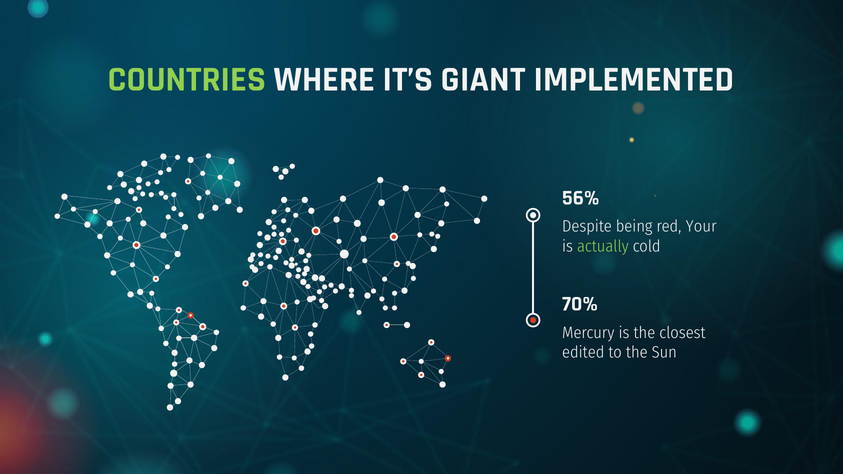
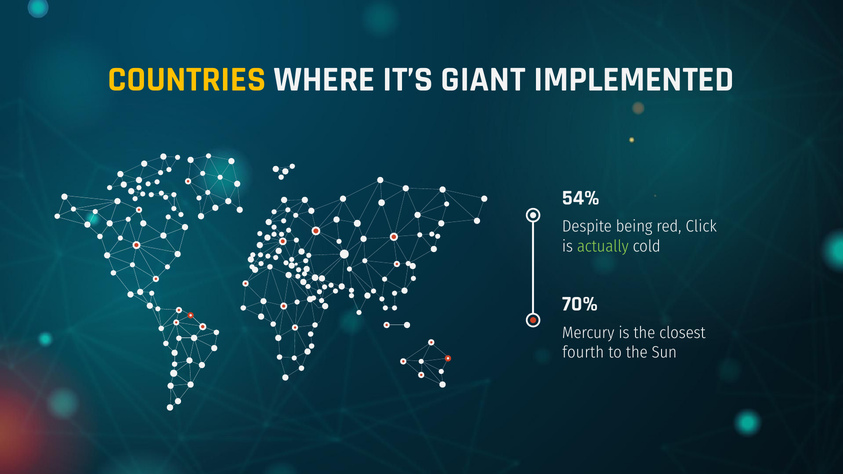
COUNTRIES colour: light green -> yellow
56%: 56% -> 54%
Your: Your -> Click
edited: edited -> fourth
